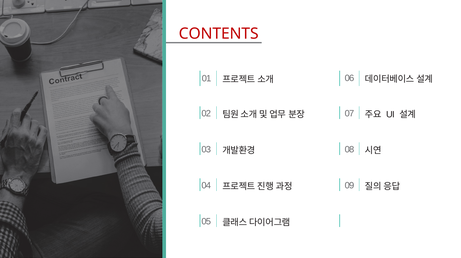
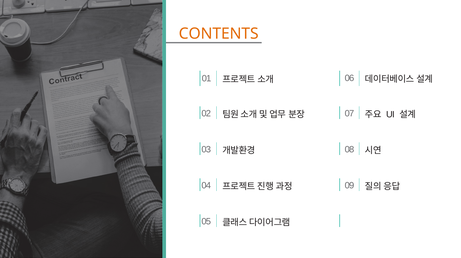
CONTENTS colour: red -> orange
